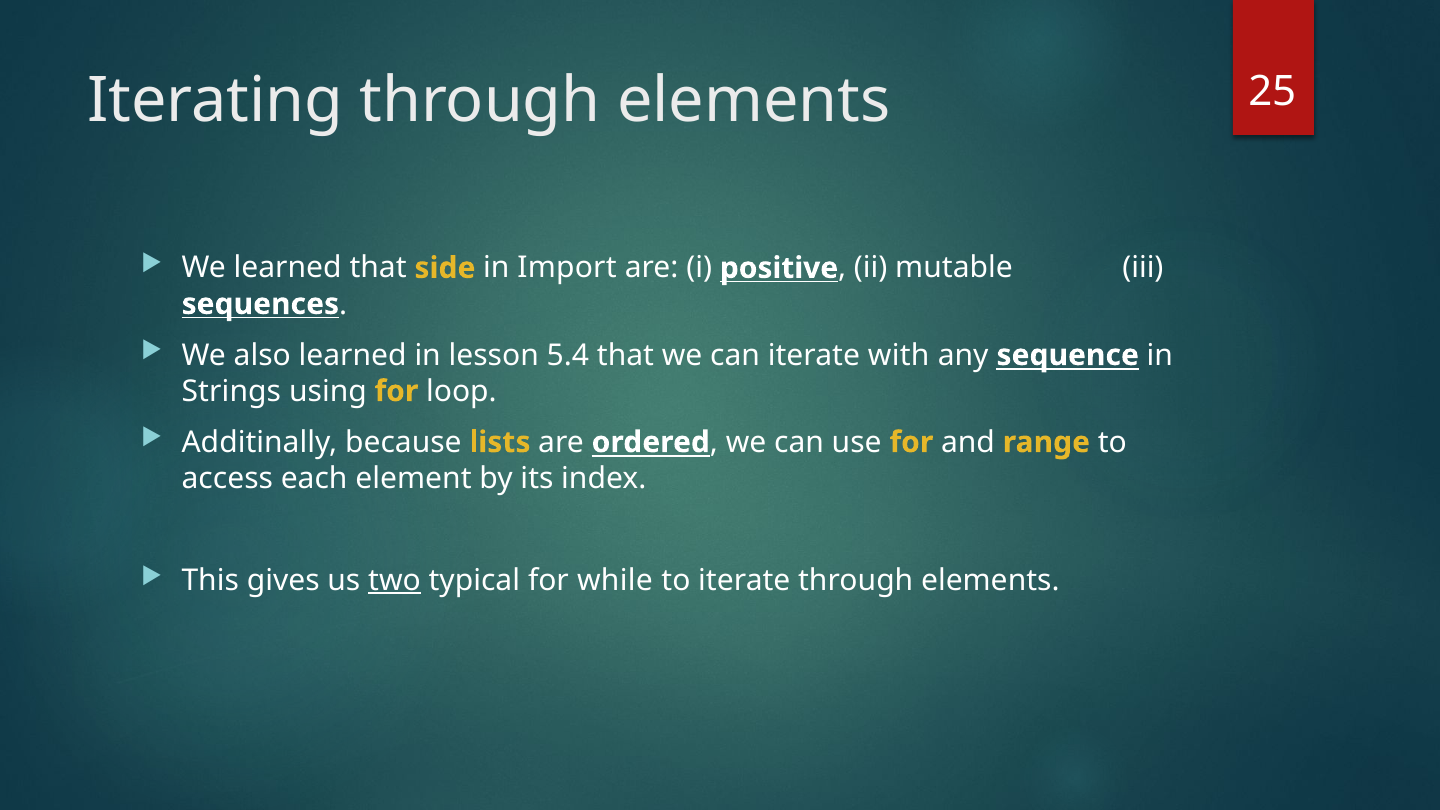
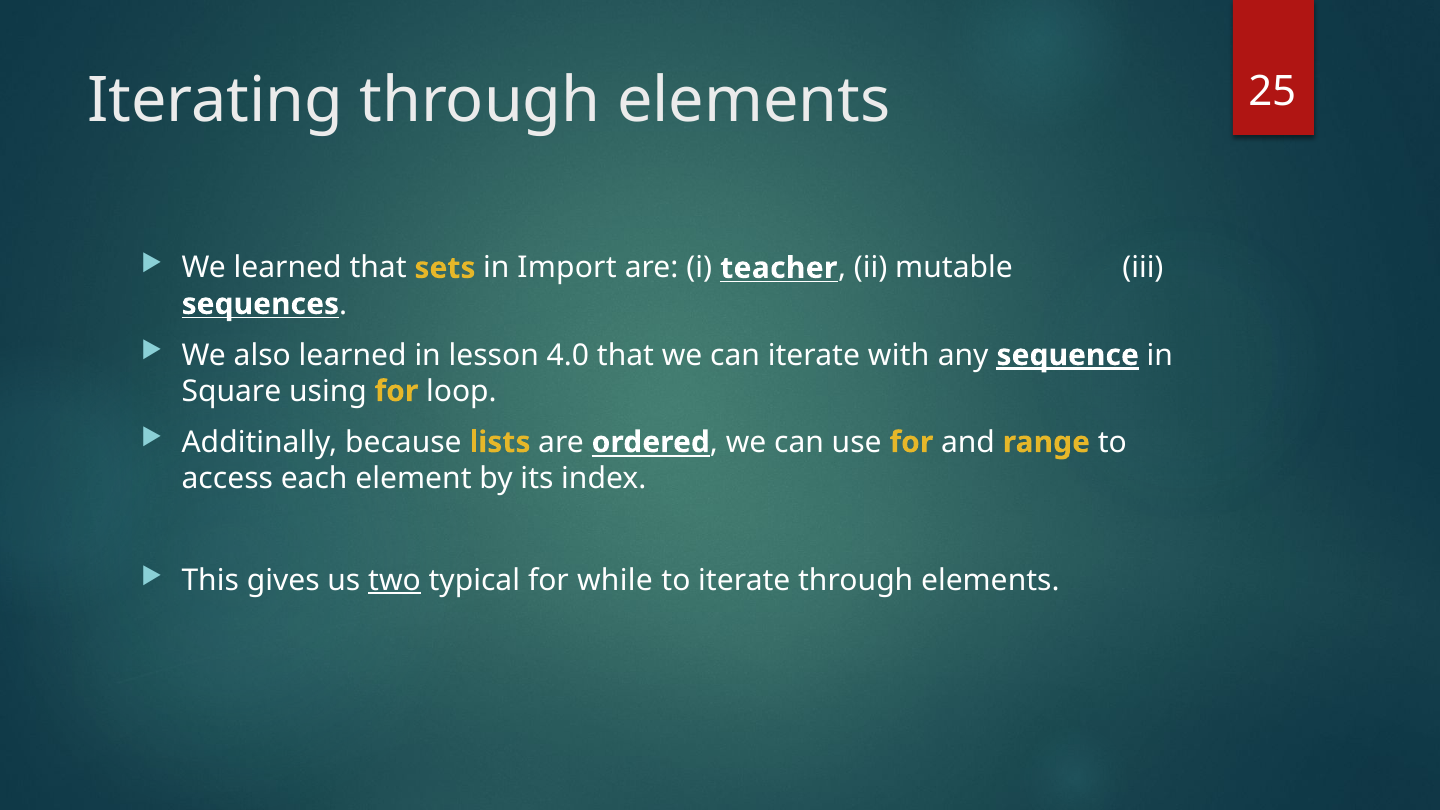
side: side -> sets
positive: positive -> teacher
5.4: 5.4 -> 4.0
sequence underline: none -> present
Strings: Strings -> Square
